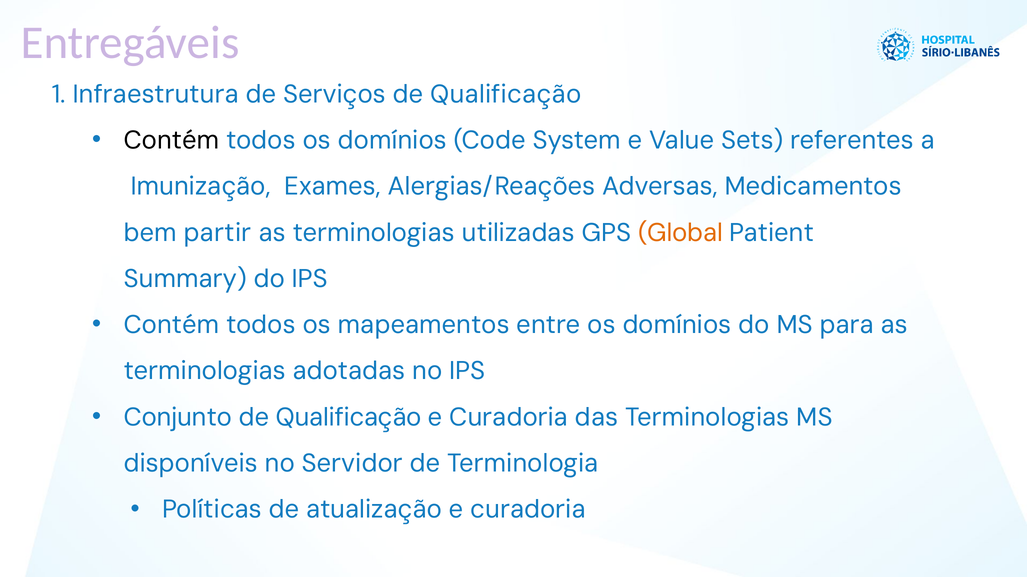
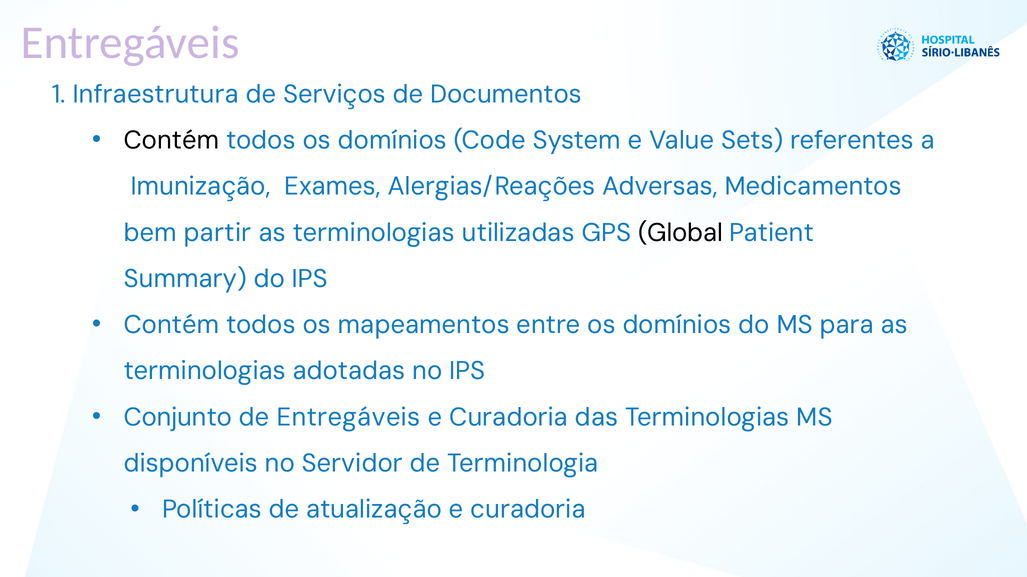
Serviços de Qualificação: Qualificação -> Documentos
Global colour: orange -> black
Qualificação at (349, 418): Qualificação -> Entregáveis
